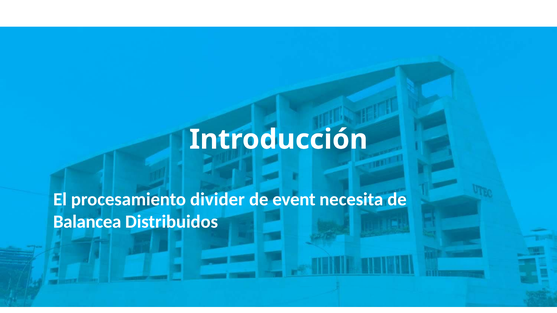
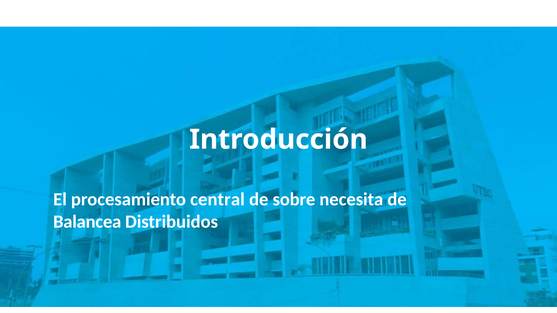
divider: divider -> central
event: event -> sobre
